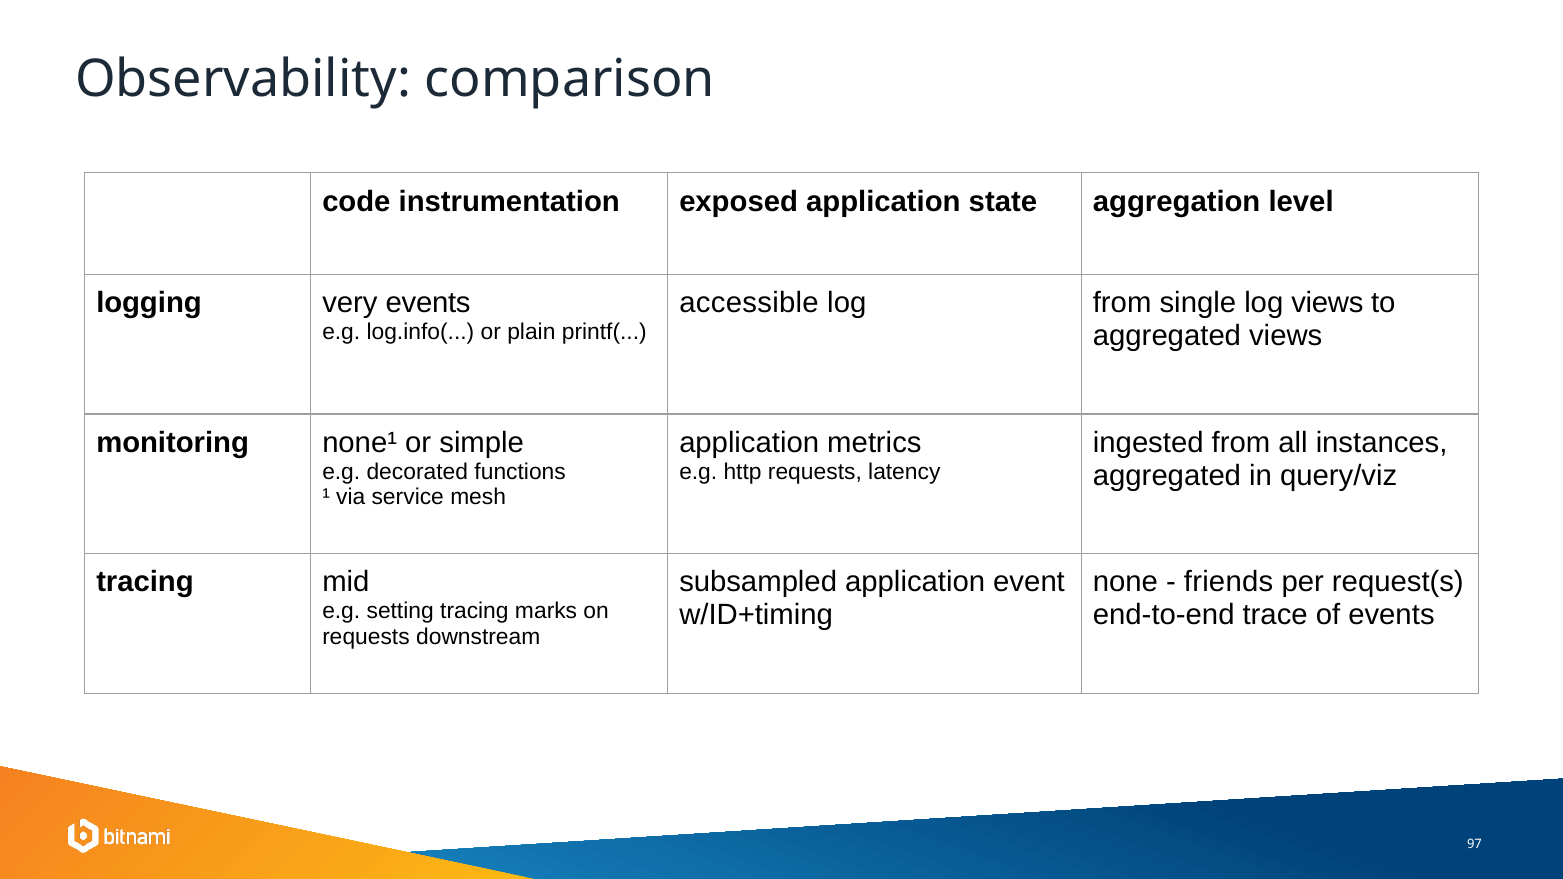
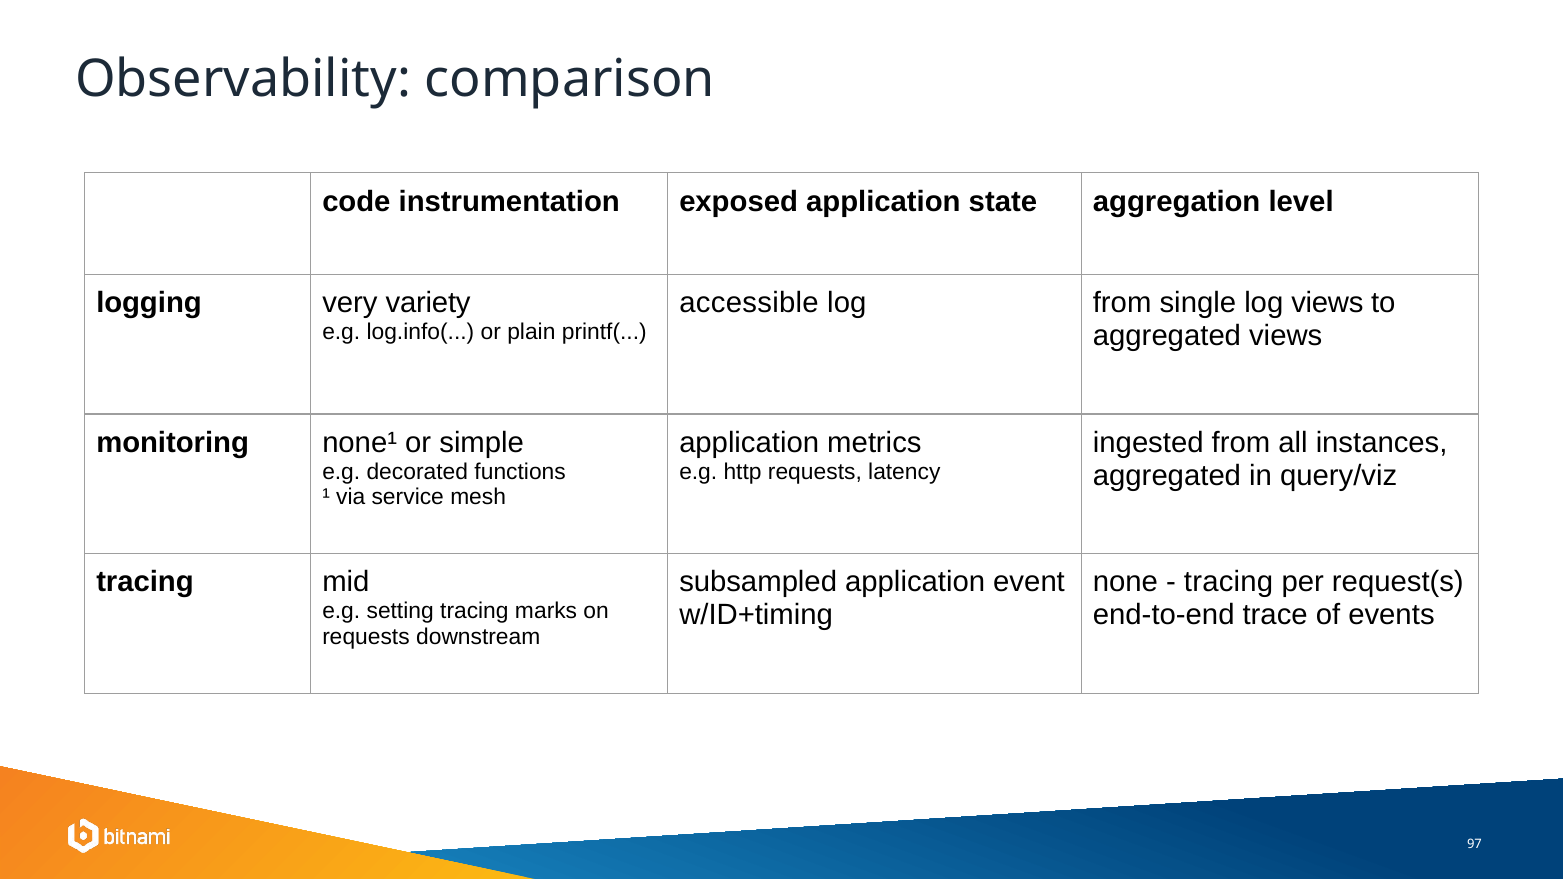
very events: events -> variety
friends at (1229, 582): friends -> tracing
